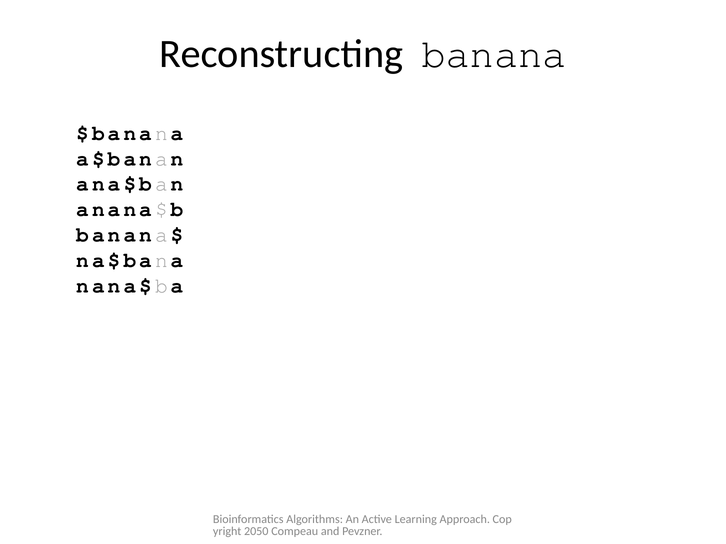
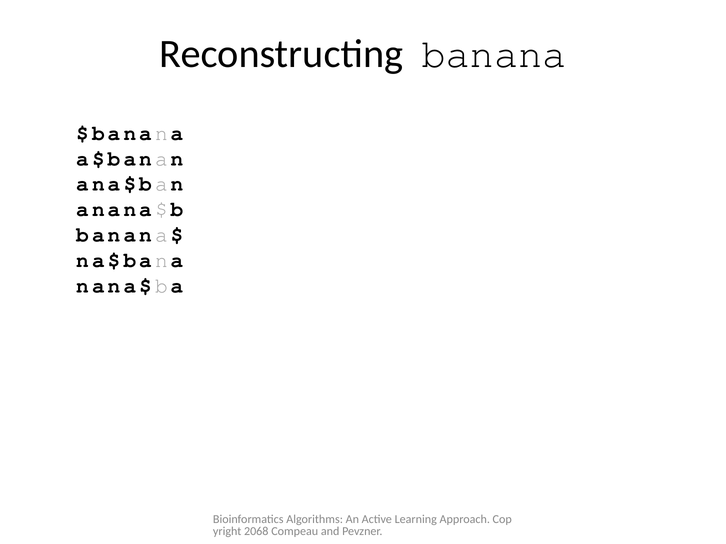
2050: 2050 -> 2068
